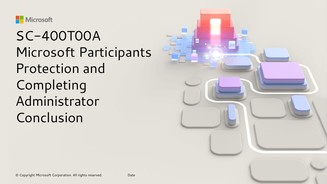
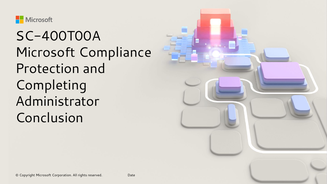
Participants: Participants -> Compliance
